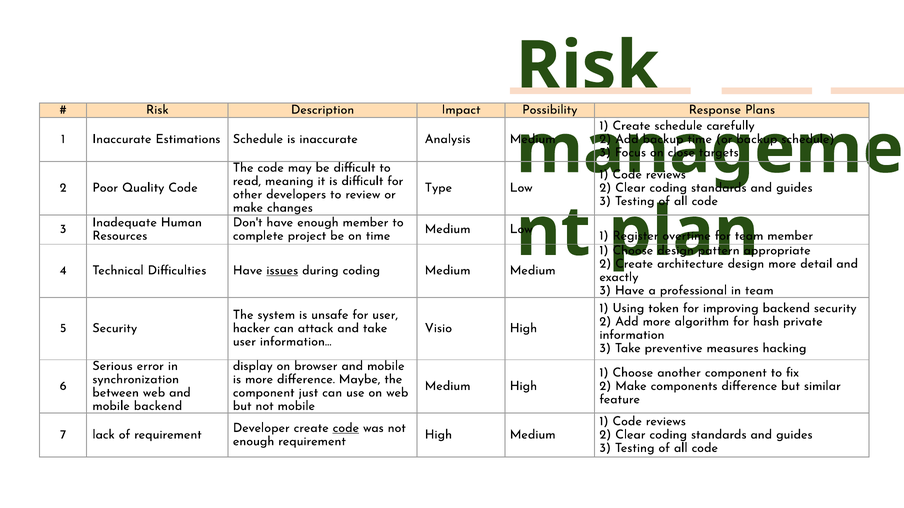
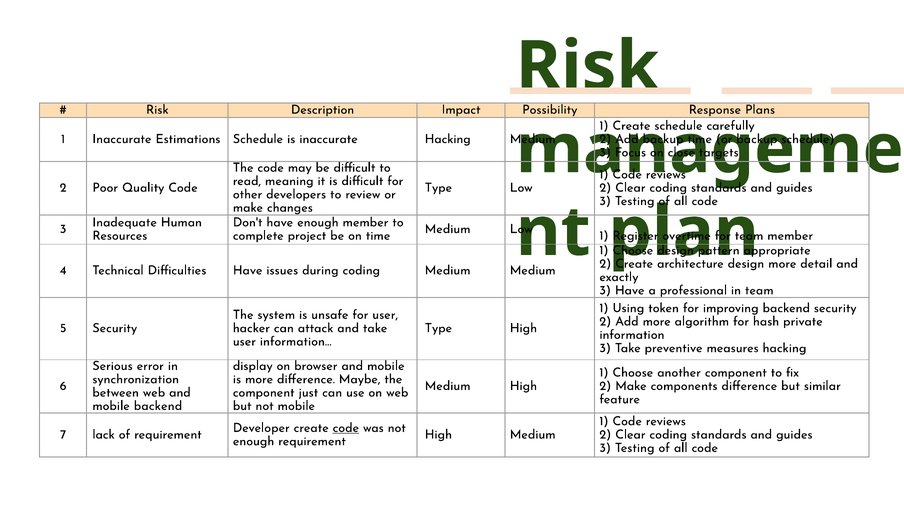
inaccurate Analysis: Analysis -> Hacking
issues underline: present -> none
Visio at (438, 328): Visio -> Type
